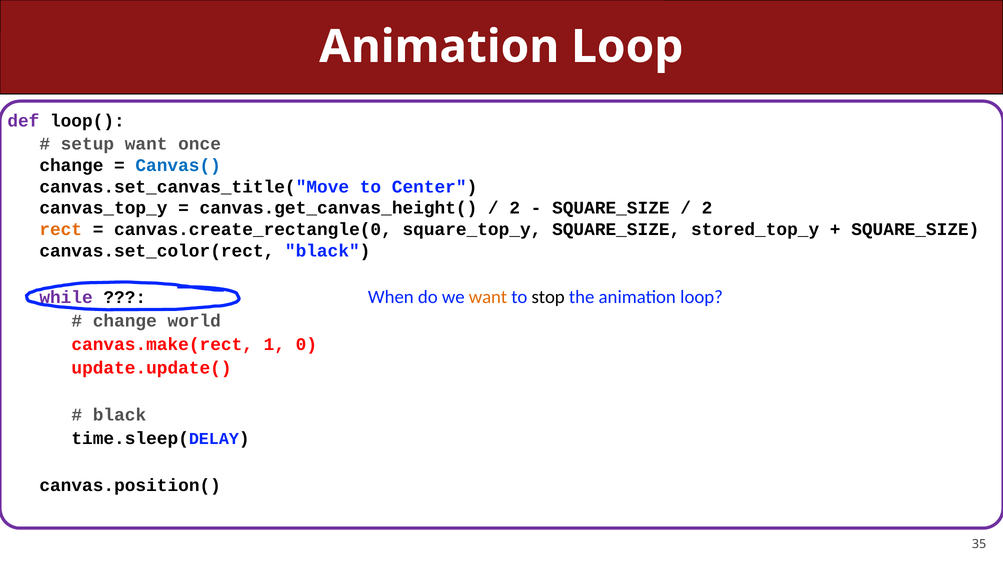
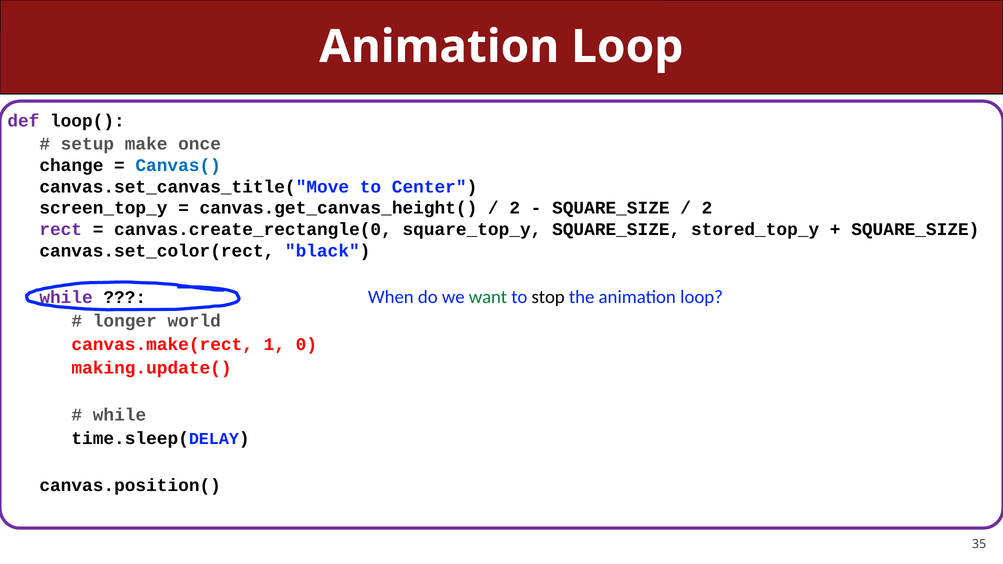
setup want: want -> make
canvas_top_y: canvas_top_y -> screen_top_y
rect colour: orange -> purple
want at (488, 297) colour: orange -> green
change at (125, 321): change -> longer
update.update(: update.update( -> making.update(
black at (119, 415): black -> while
